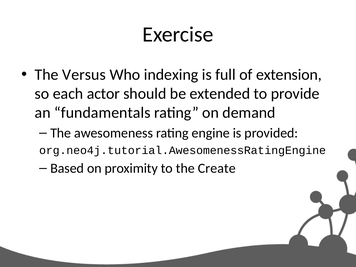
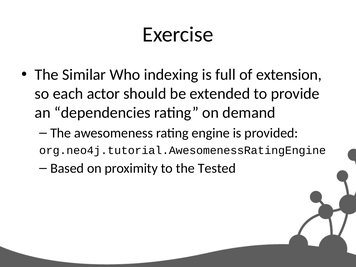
Versus: Versus -> Similar
fundamentals: fundamentals -> dependencies
Create: Create -> Tested
